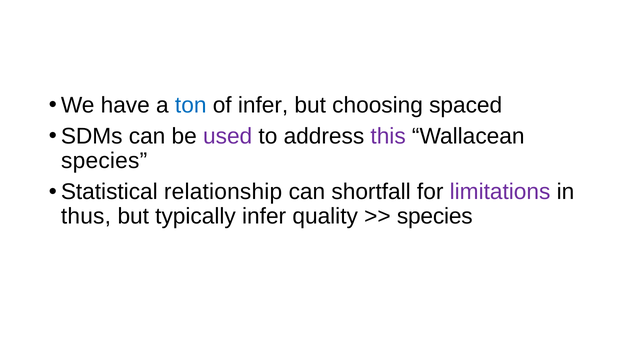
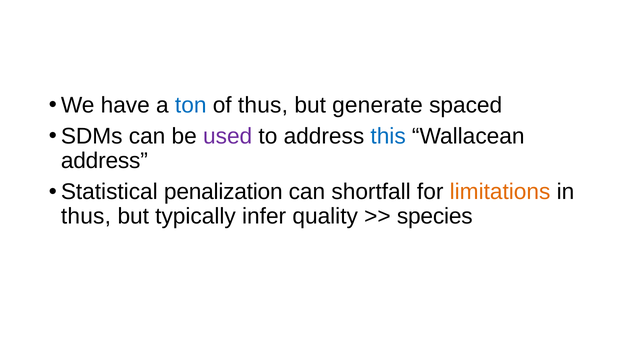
of infer: infer -> thus
choosing: choosing -> generate
this colour: purple -> blue
species at (104, 161): species -> address
relationship: relationship -> penalization
limitations colour: purple -> orange
